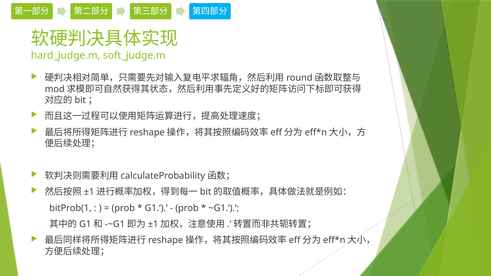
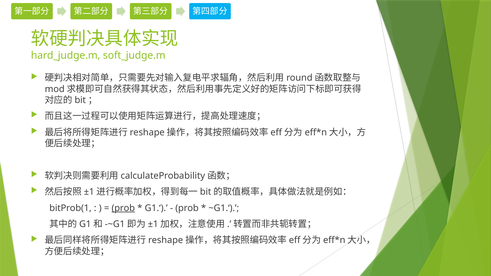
prob at (123, 208) underline: none -> present
